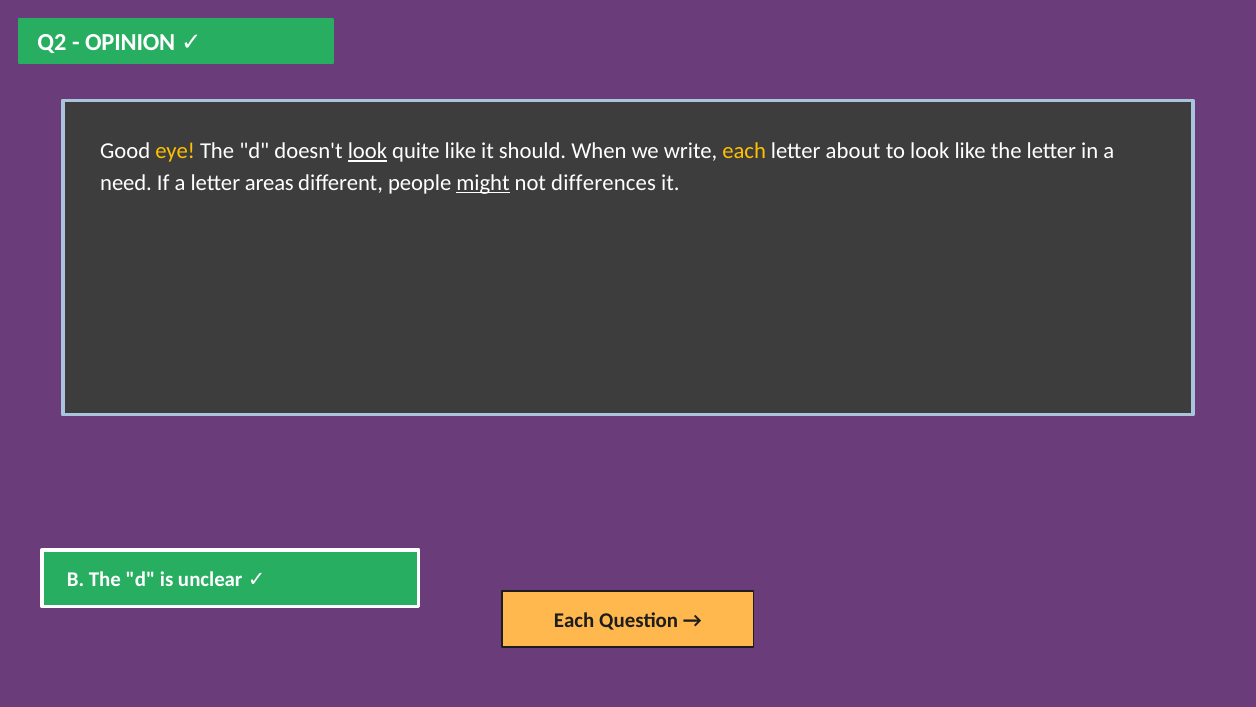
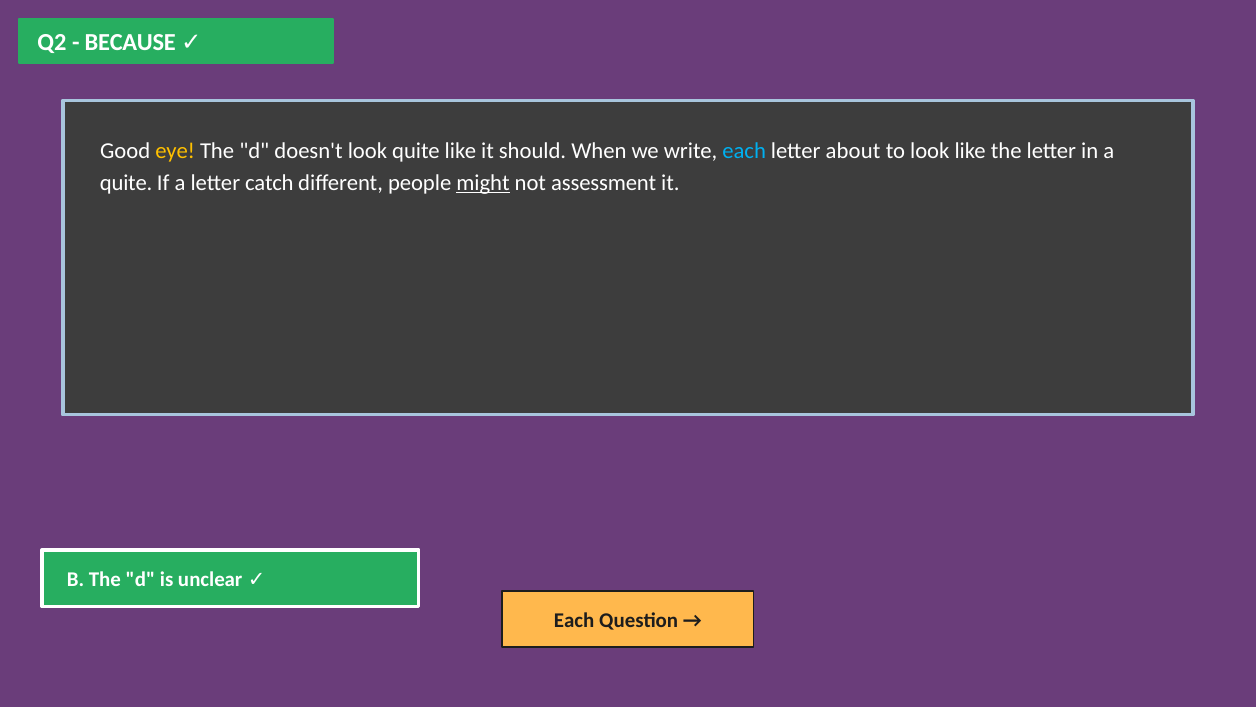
OPINION: OPINION -> BECAUSE
look at (367, 151) underline: present -> none
each at (744, 151) colour: yellow -> light blue
need at (126, 182): need -> quite
areas: areas -> catch
differences: differences -> assessment
